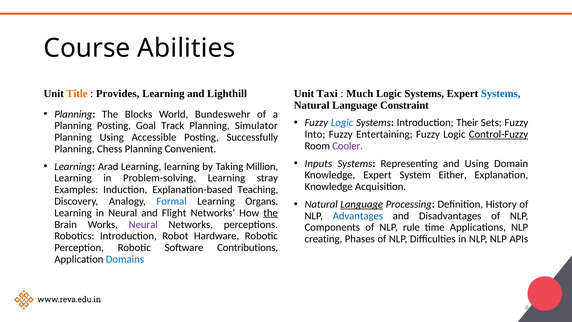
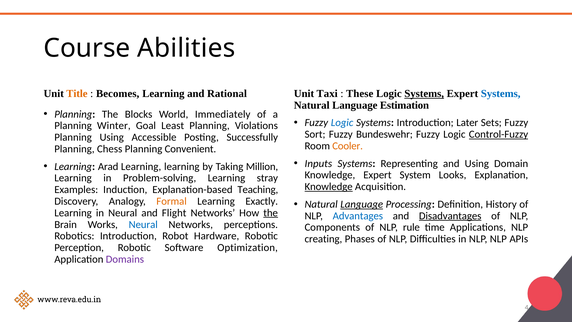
Provides: Provides -> Becomes
Lighthill: Lighthill -> Rational
Much: Much -> These
Systems at (424, 94) underline: none -> present
Constraint: Constraint -> Estimation
Bundeswehr: Bundeswehr -> Immediately
Their: Their -> Later
Planning Posting: Posting -> Winter
Track: Track -> Least
Simulator: Simulator -> Violations
Into: Into -> Sort
Entertaining: Entertaining -> Bundeswehr
Cooler colour: purple -> orange
Either: Either -> Looks
Knowledge at (329, 187) underline: none -> present
Formal colour: blue -> orange
Organs: Organs -> Exactly
Disadvantages underline: none -> present
Neural at (143, 224) colour: purple -> blue
Contributions: Contributions -> Optimization
Domains colour: blue -> purple
